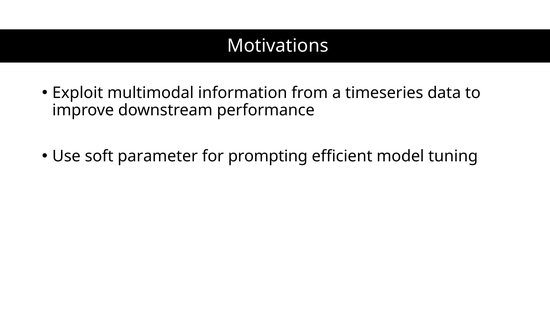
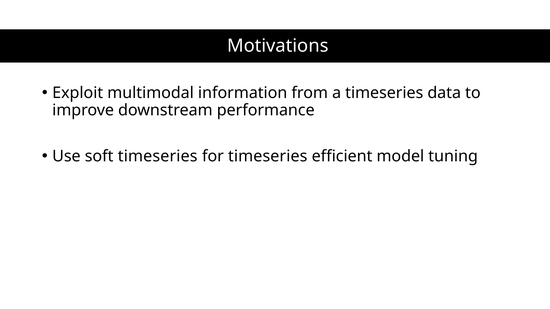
soft parameter: parameter -> timeseries
for prompting: prompting -> timeseries
